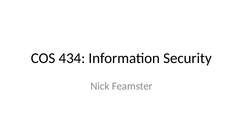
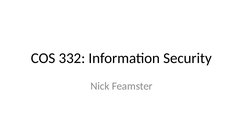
434: 434 -> 332
